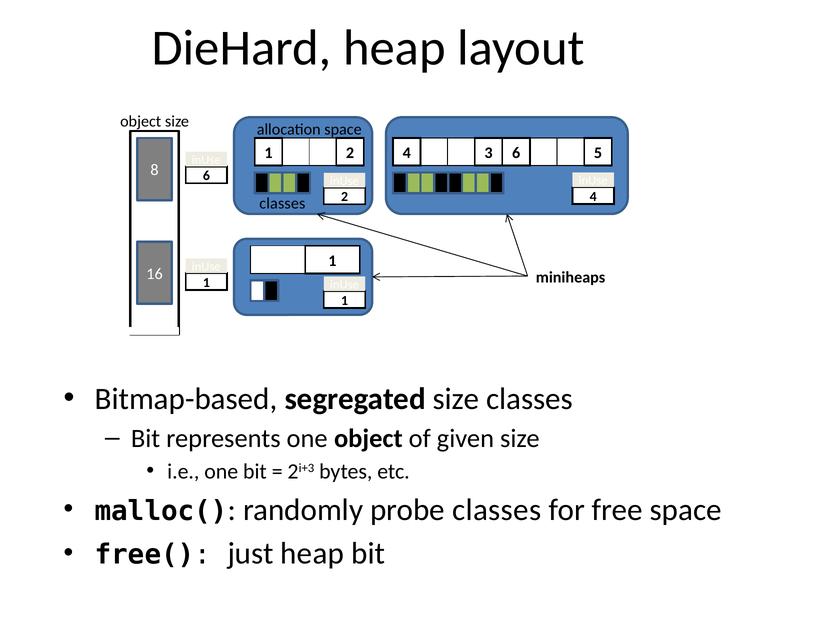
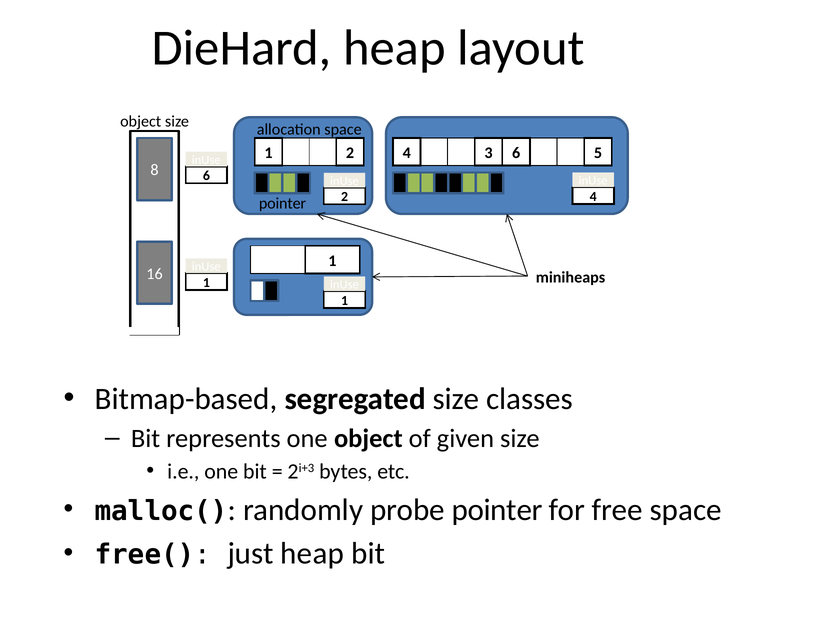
classes at (282, 203): classes -> pointer
probe classes: classes -> pointer
